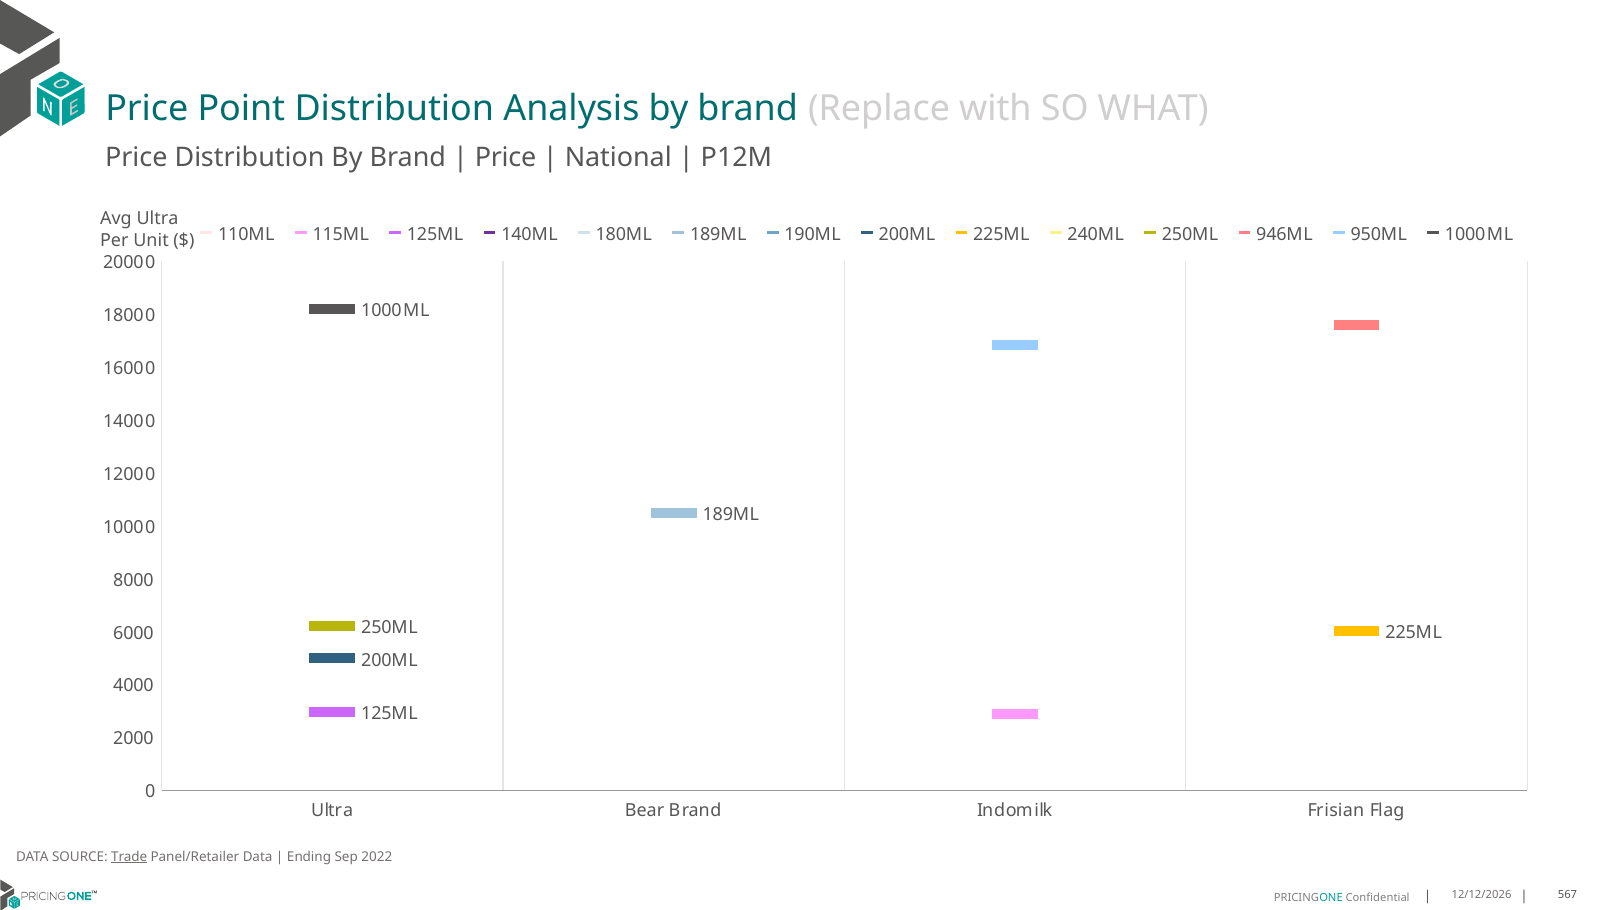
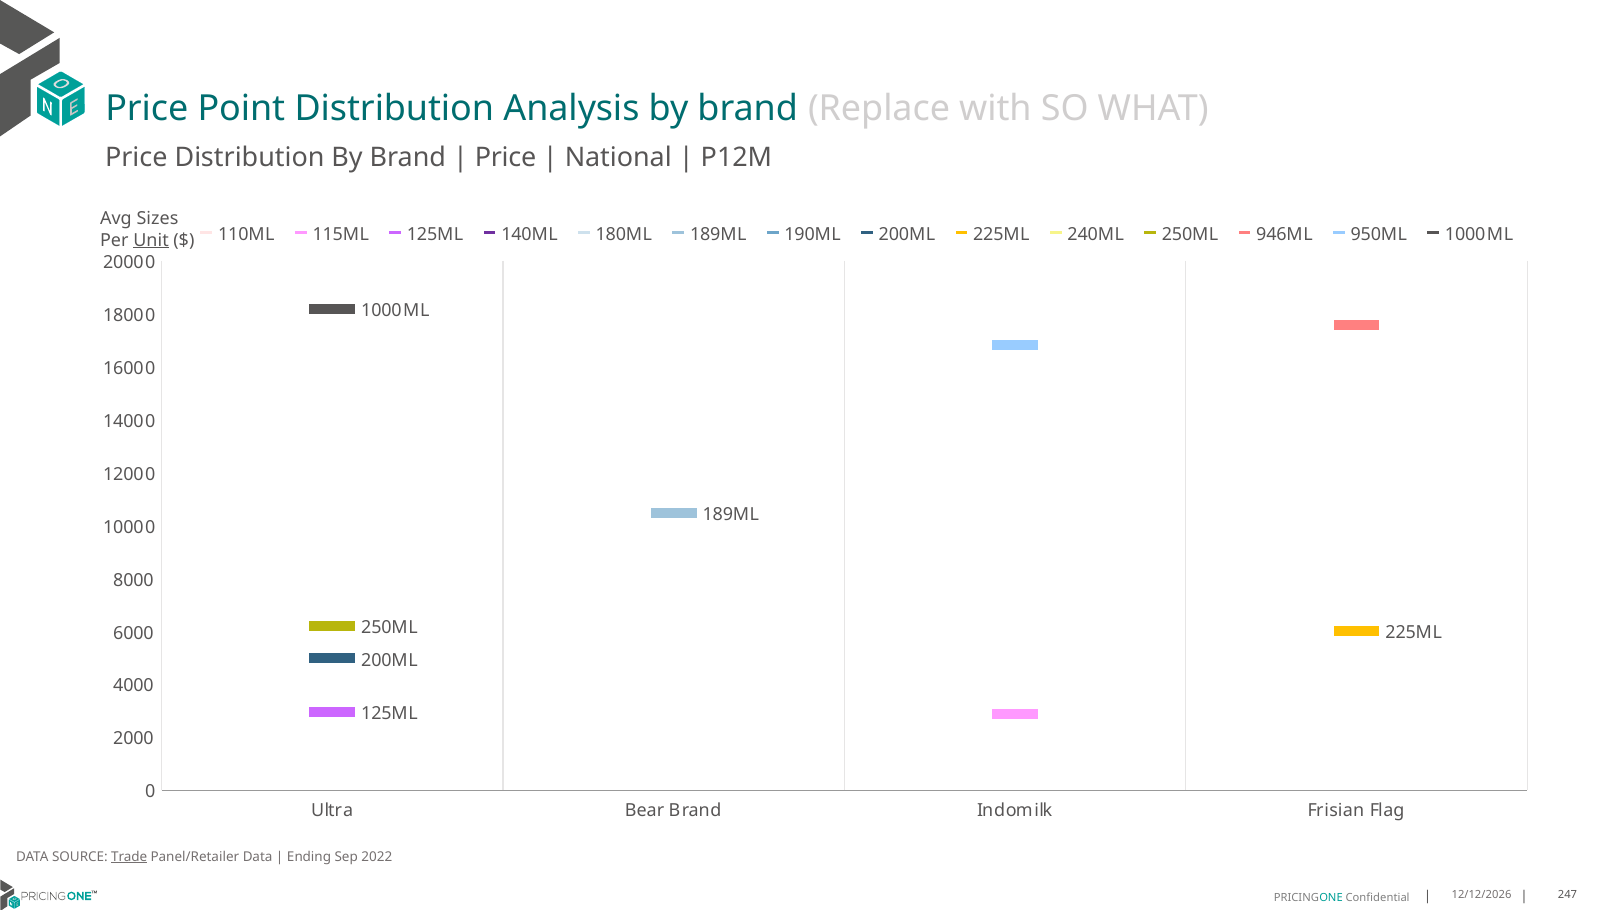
Avg Ultra: Ultra -> Sizes
Unit underline: none -> present
567: 567 -> 247
